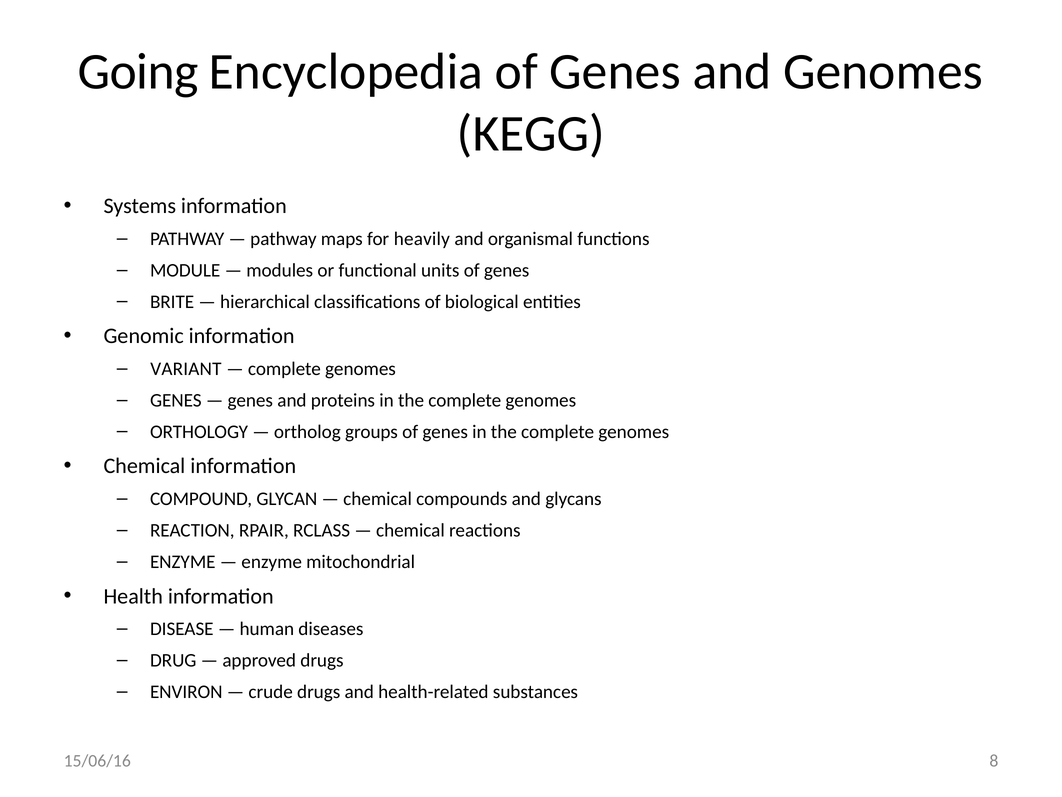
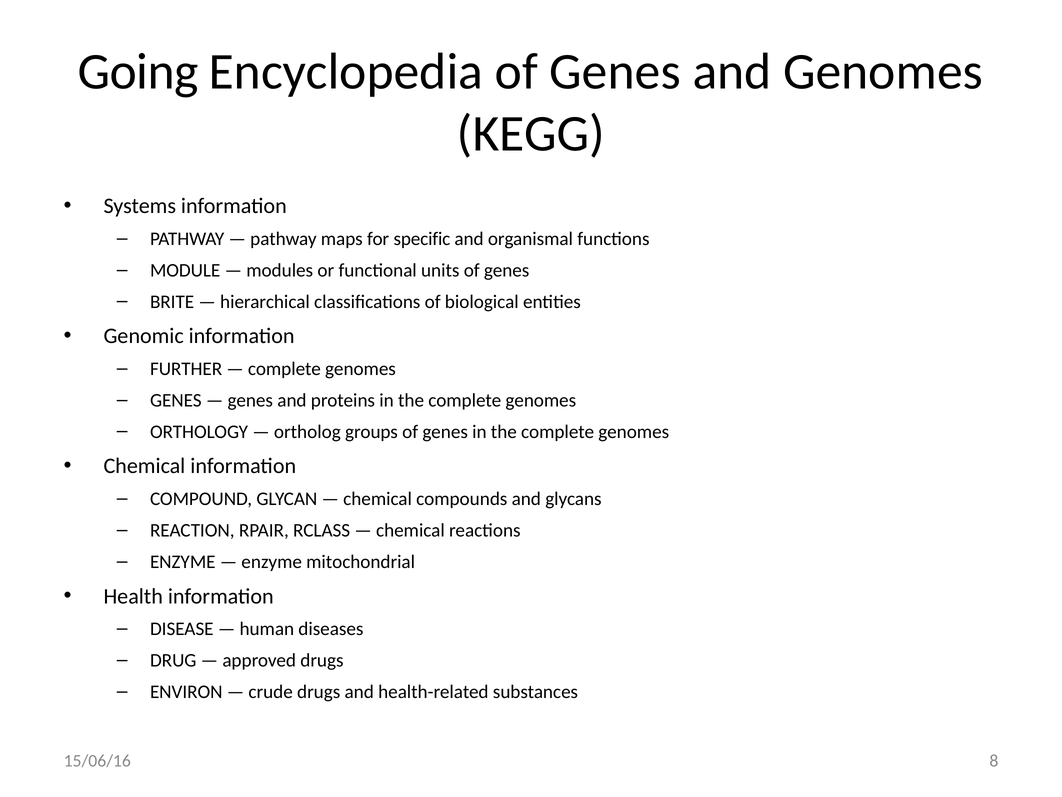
heavily: heavily -> specific
VARIANT: VARIANT -> FURTHER
